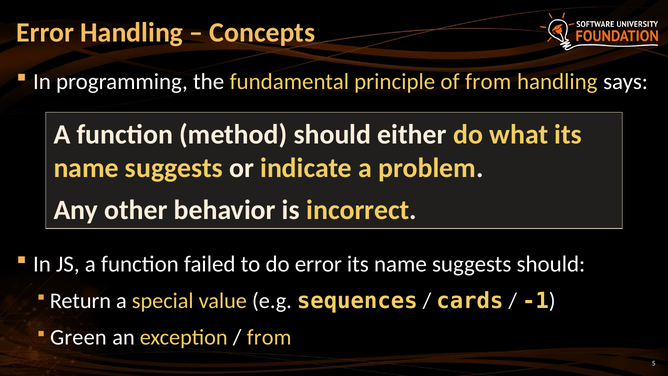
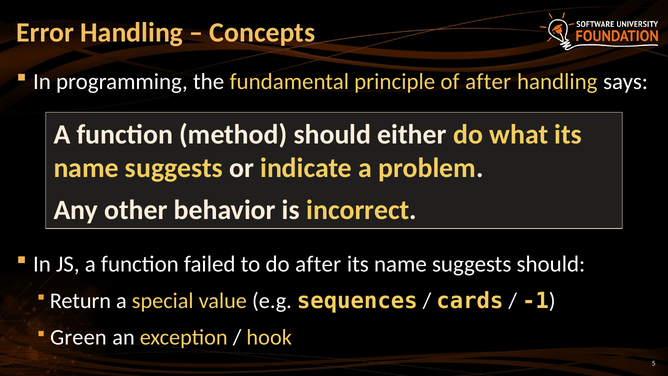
of from: from -> after
do error: error -> after
from at (269, 337): from -> hook
